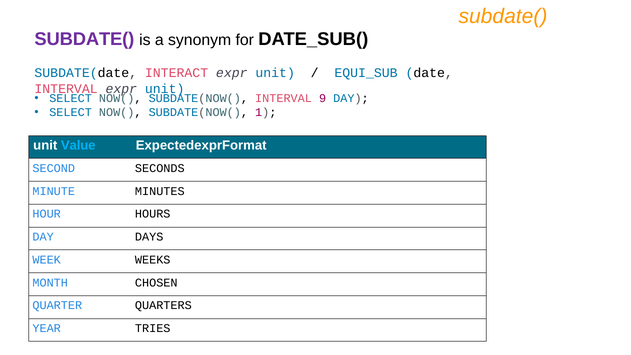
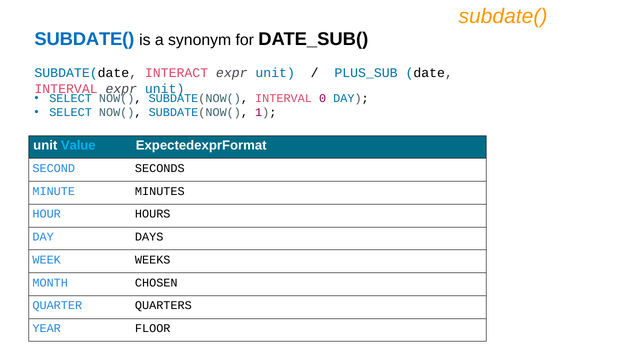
SUBDATE( at (84, 39) colour: purple -> blue
EQUI_SUB: EQUI_SUB -> PLUS_SUB
9: 9 -> 0
TRIES: TRIES -> FLOOR
